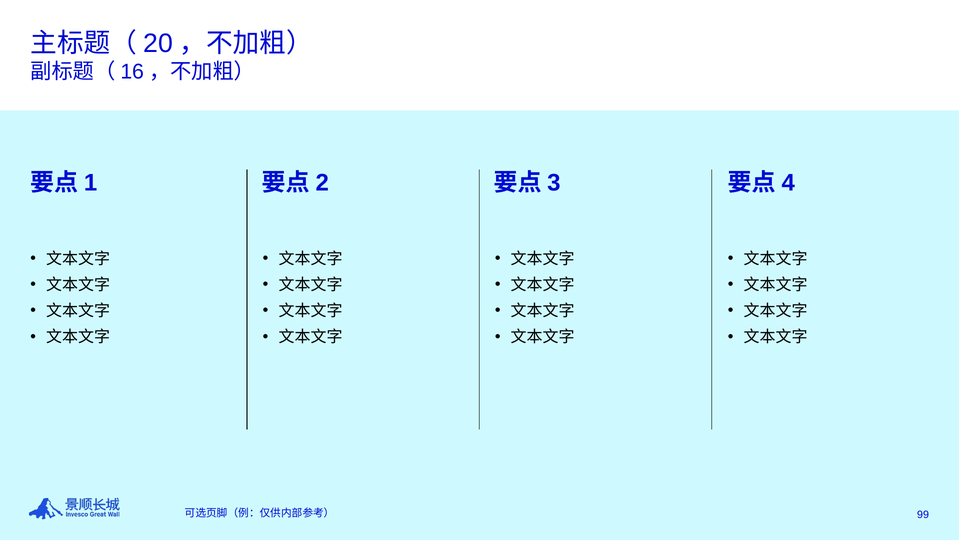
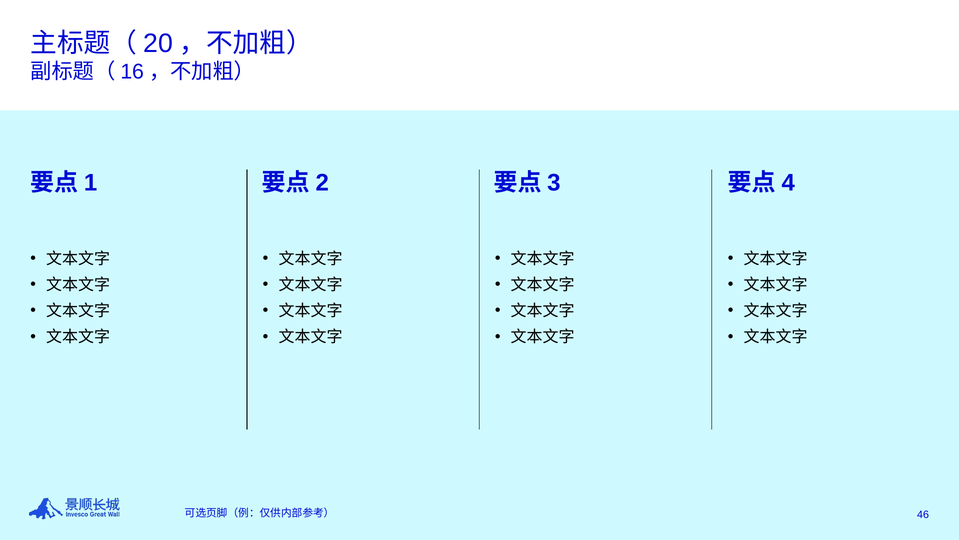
99: 99 -> 46
